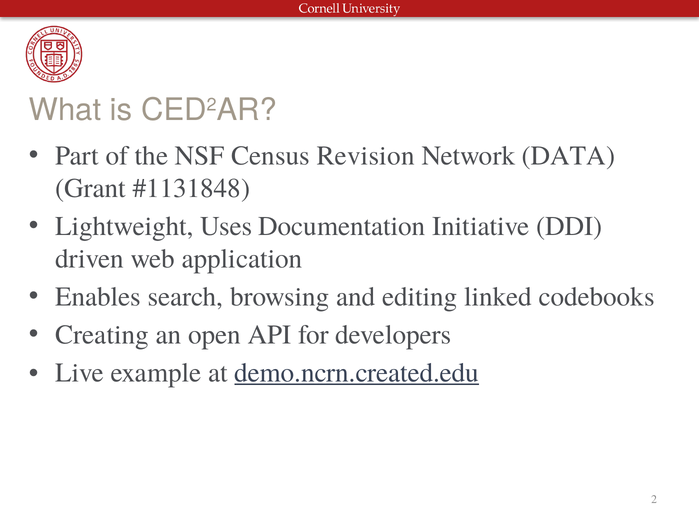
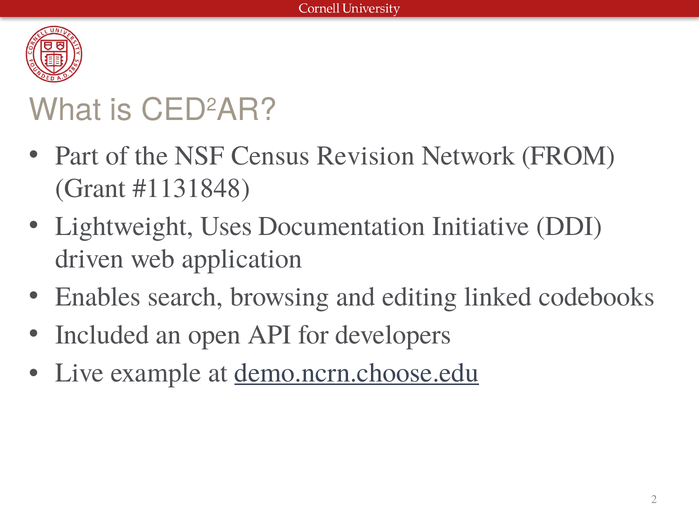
DATA: DATA -> FROM
Creating: Creating -> Included
demo.ncrn.created.edu: demo.ncrn.created.edu -> demo.ncrn.choose.edu
